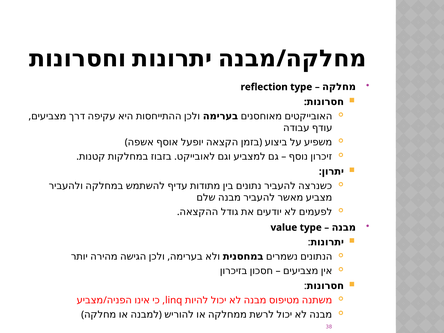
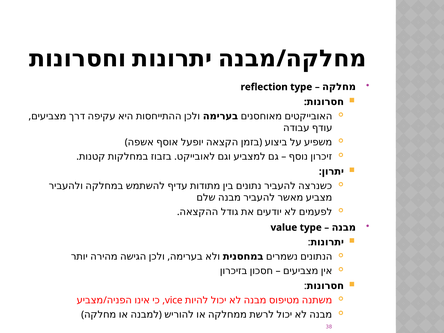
linq: linq -> vice
